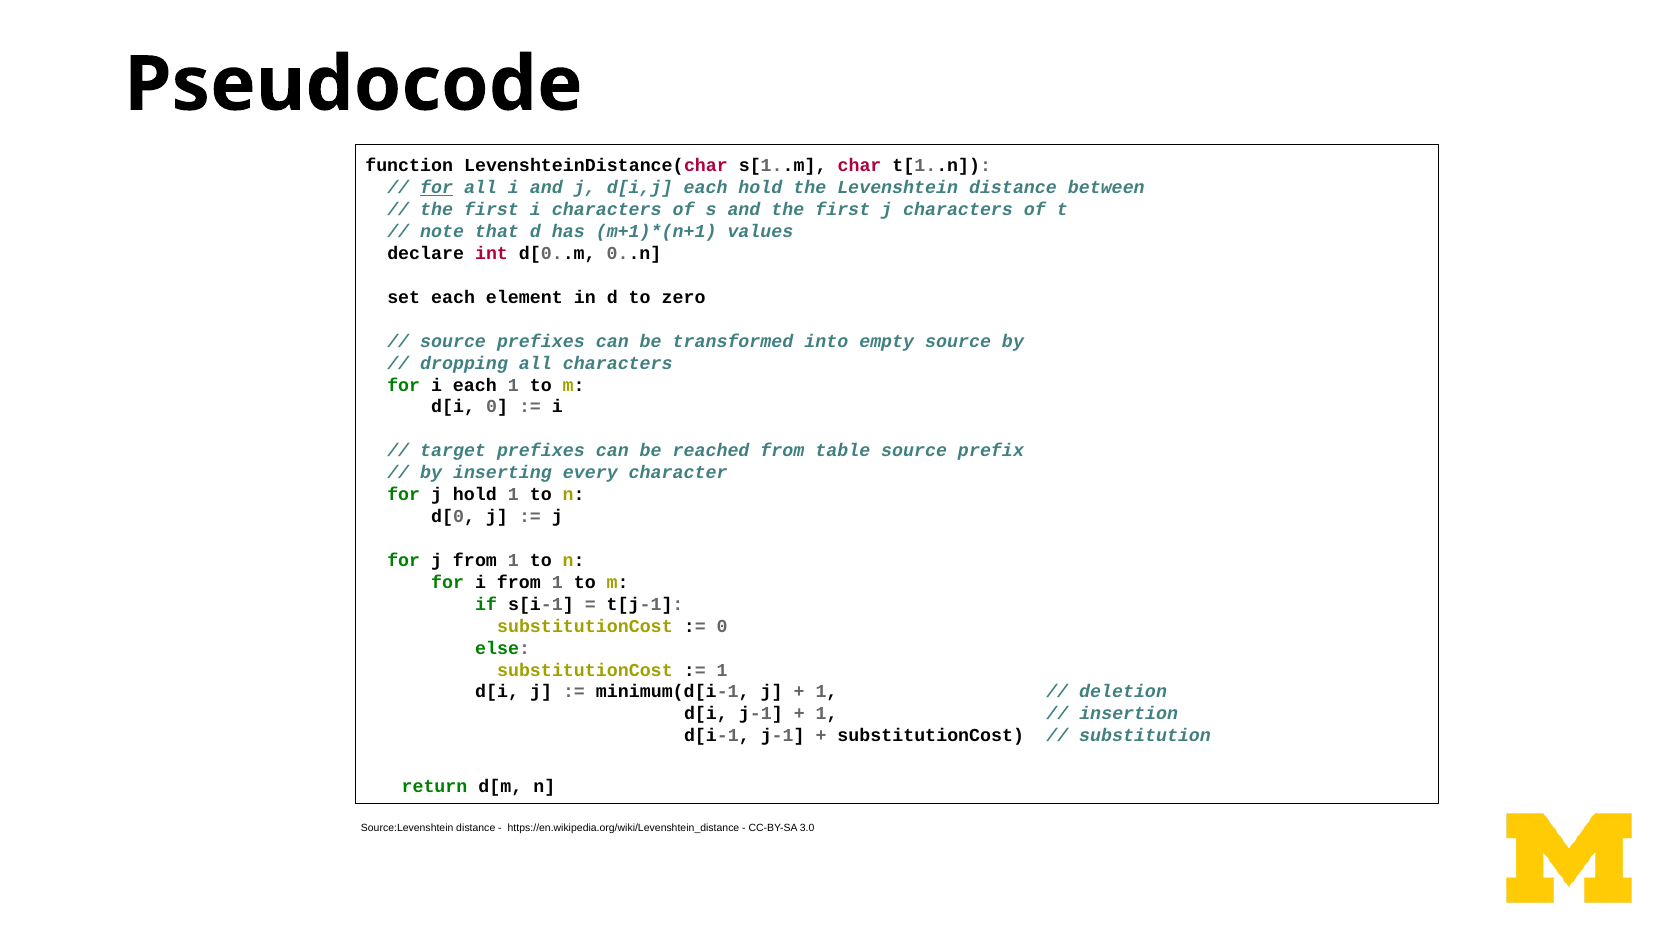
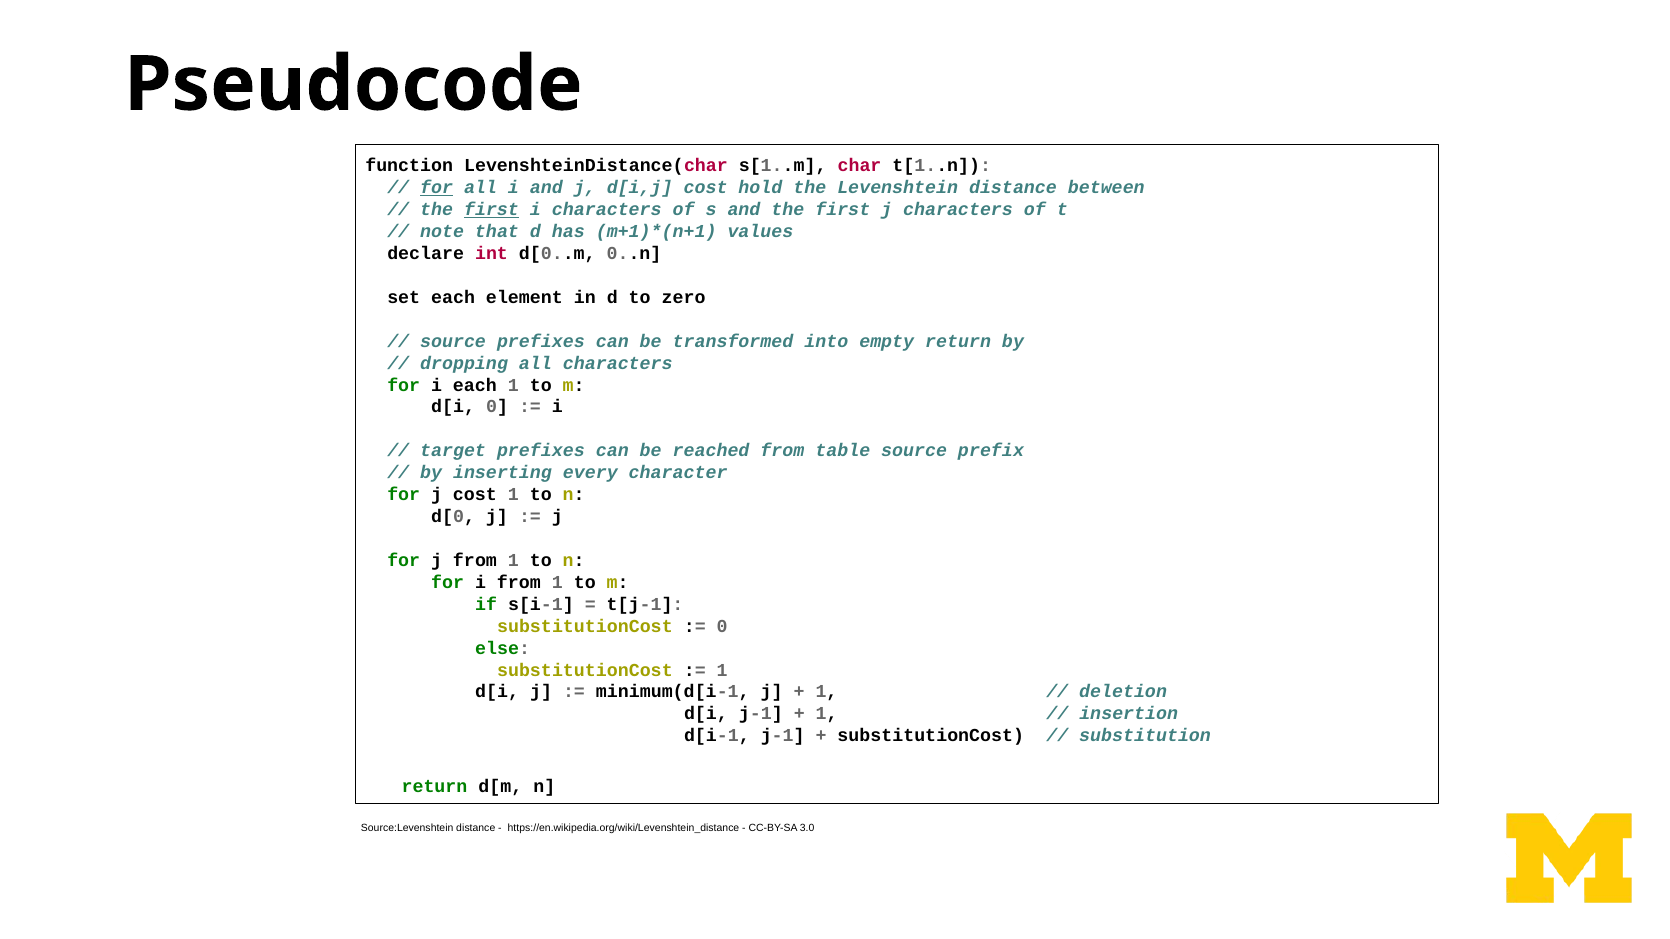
d[i,j each: each -> cost
first at (491, 210) underline: none -> present
empty source: source -> return
j hold: hold -> cost
